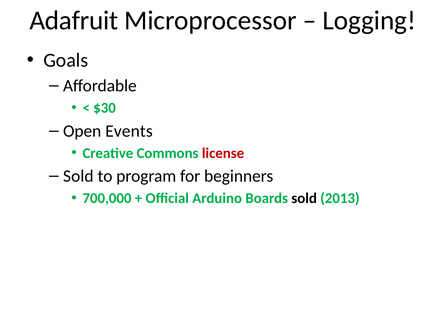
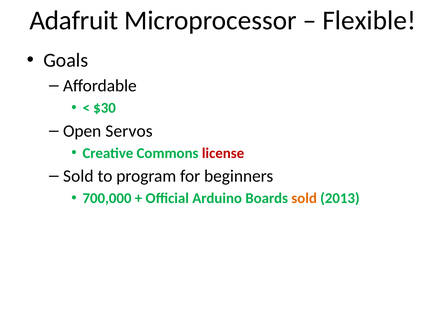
Logging: Logging -> Flexible
Events: Events -> Servos
sold at (304, 198) colour: black -> orange
